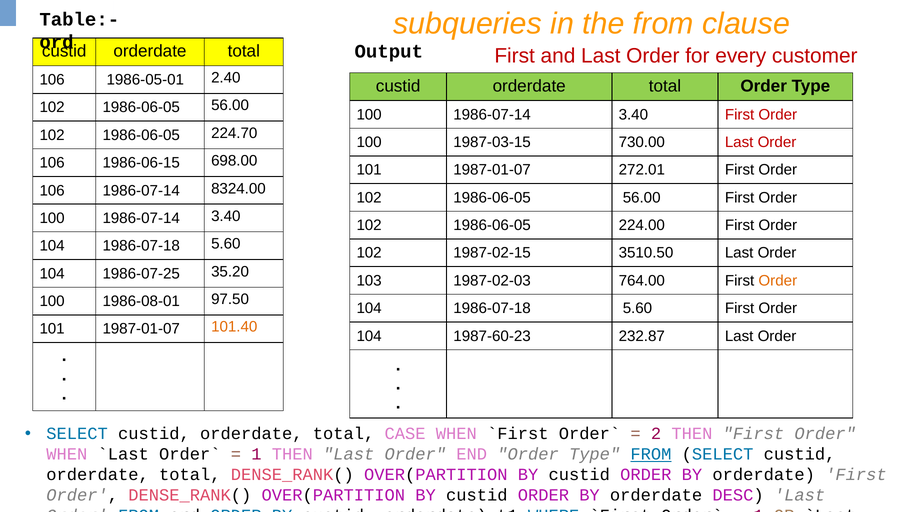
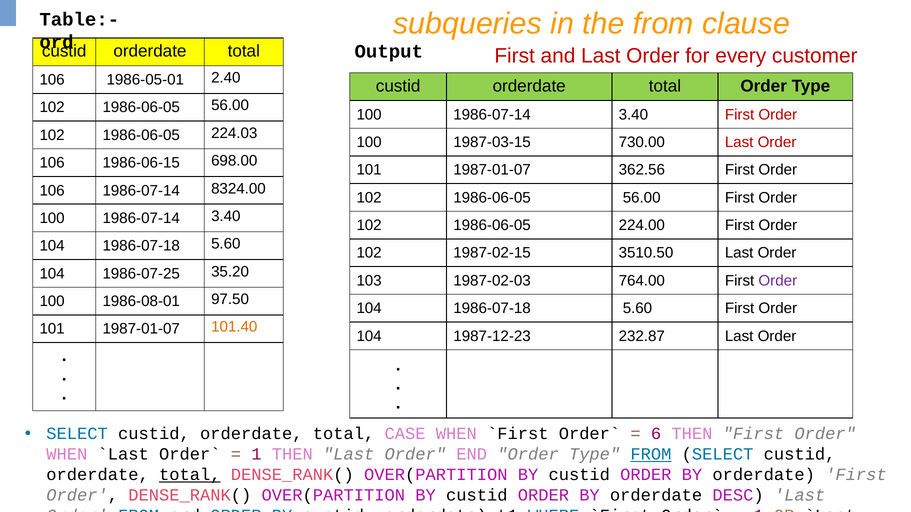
224.70: 224.70 -> 224.03
272.01: 272.01 -> 362.56
Order at (778, 281) colour: orange -> purple
1987-60-23: 1987-60-23 -> 1987-12-23
2: 2 -> 6
total at (190, 475) underline: none -> present
